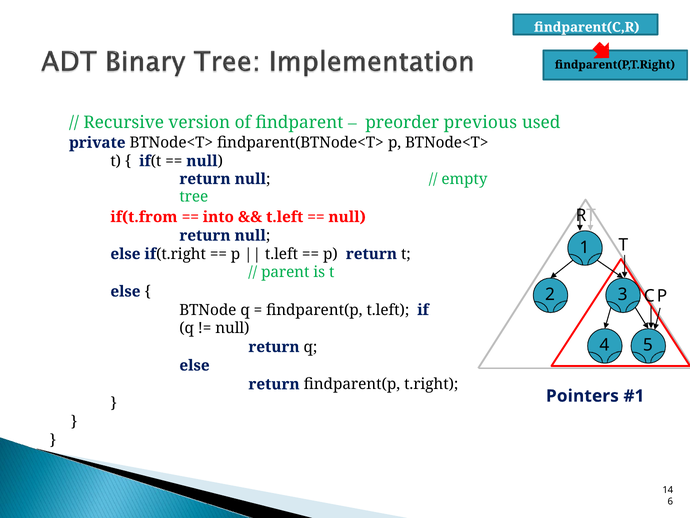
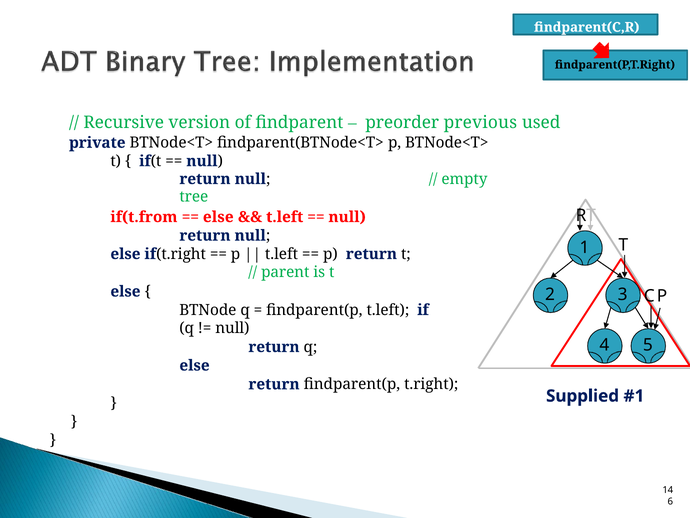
into at (218, 217): into -> else
Pointers: Pointers -> Supplied
